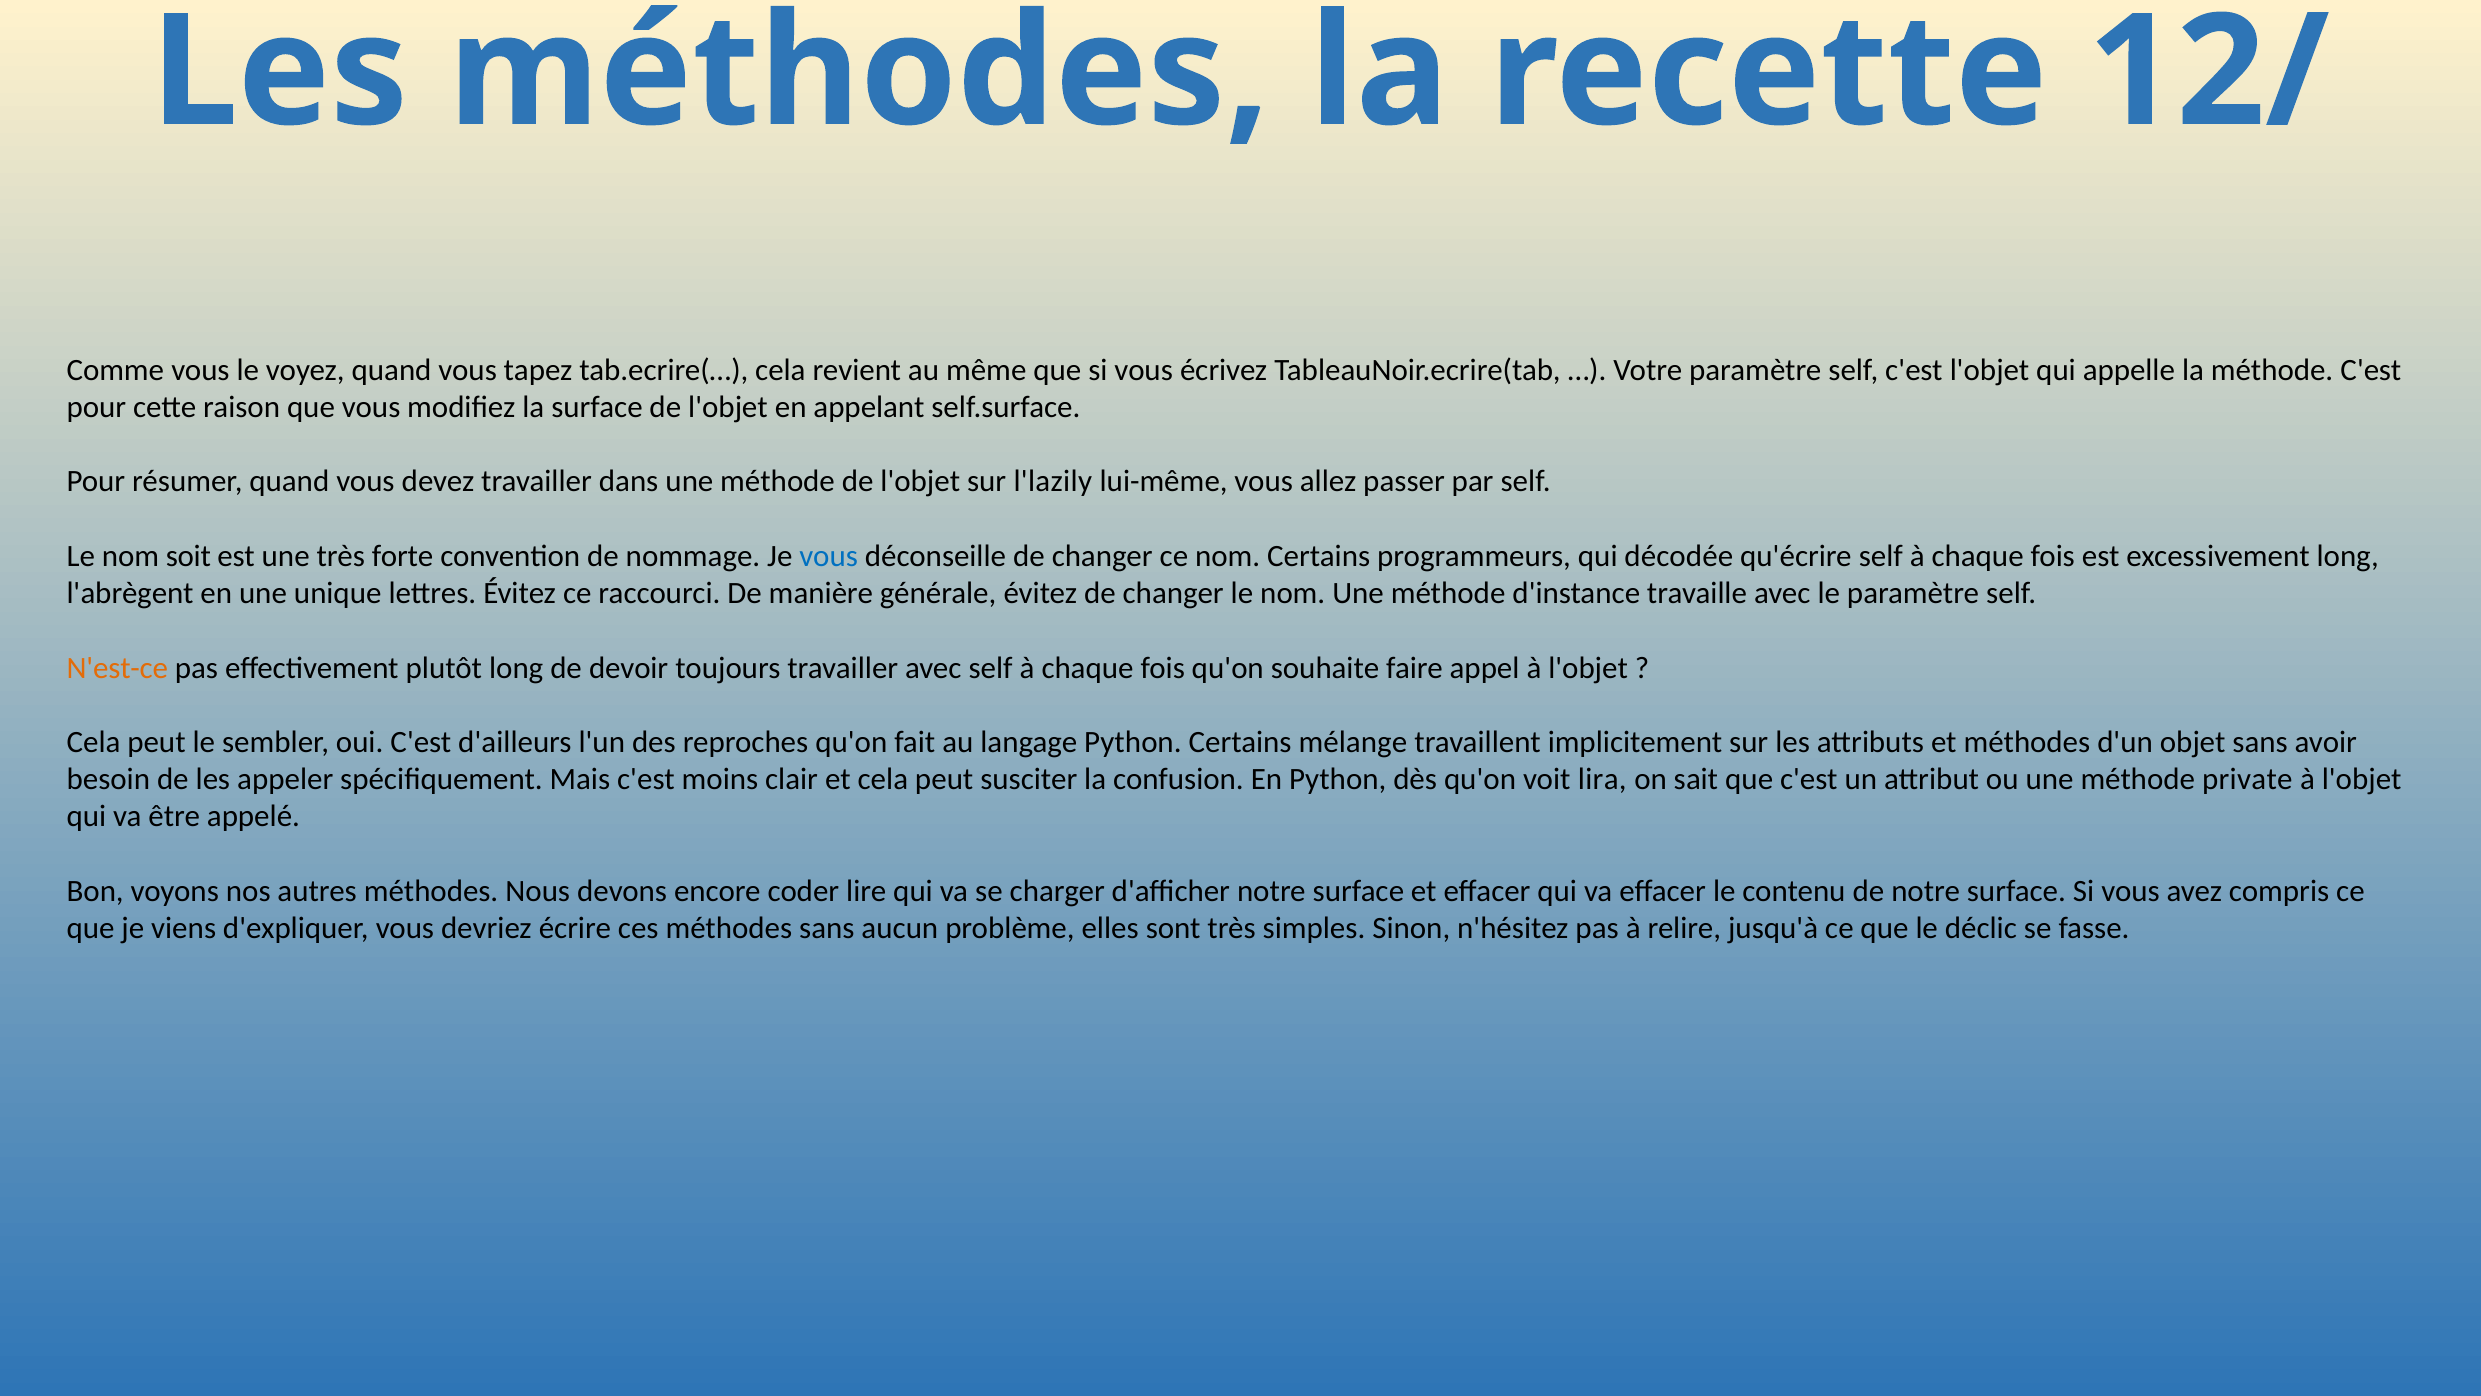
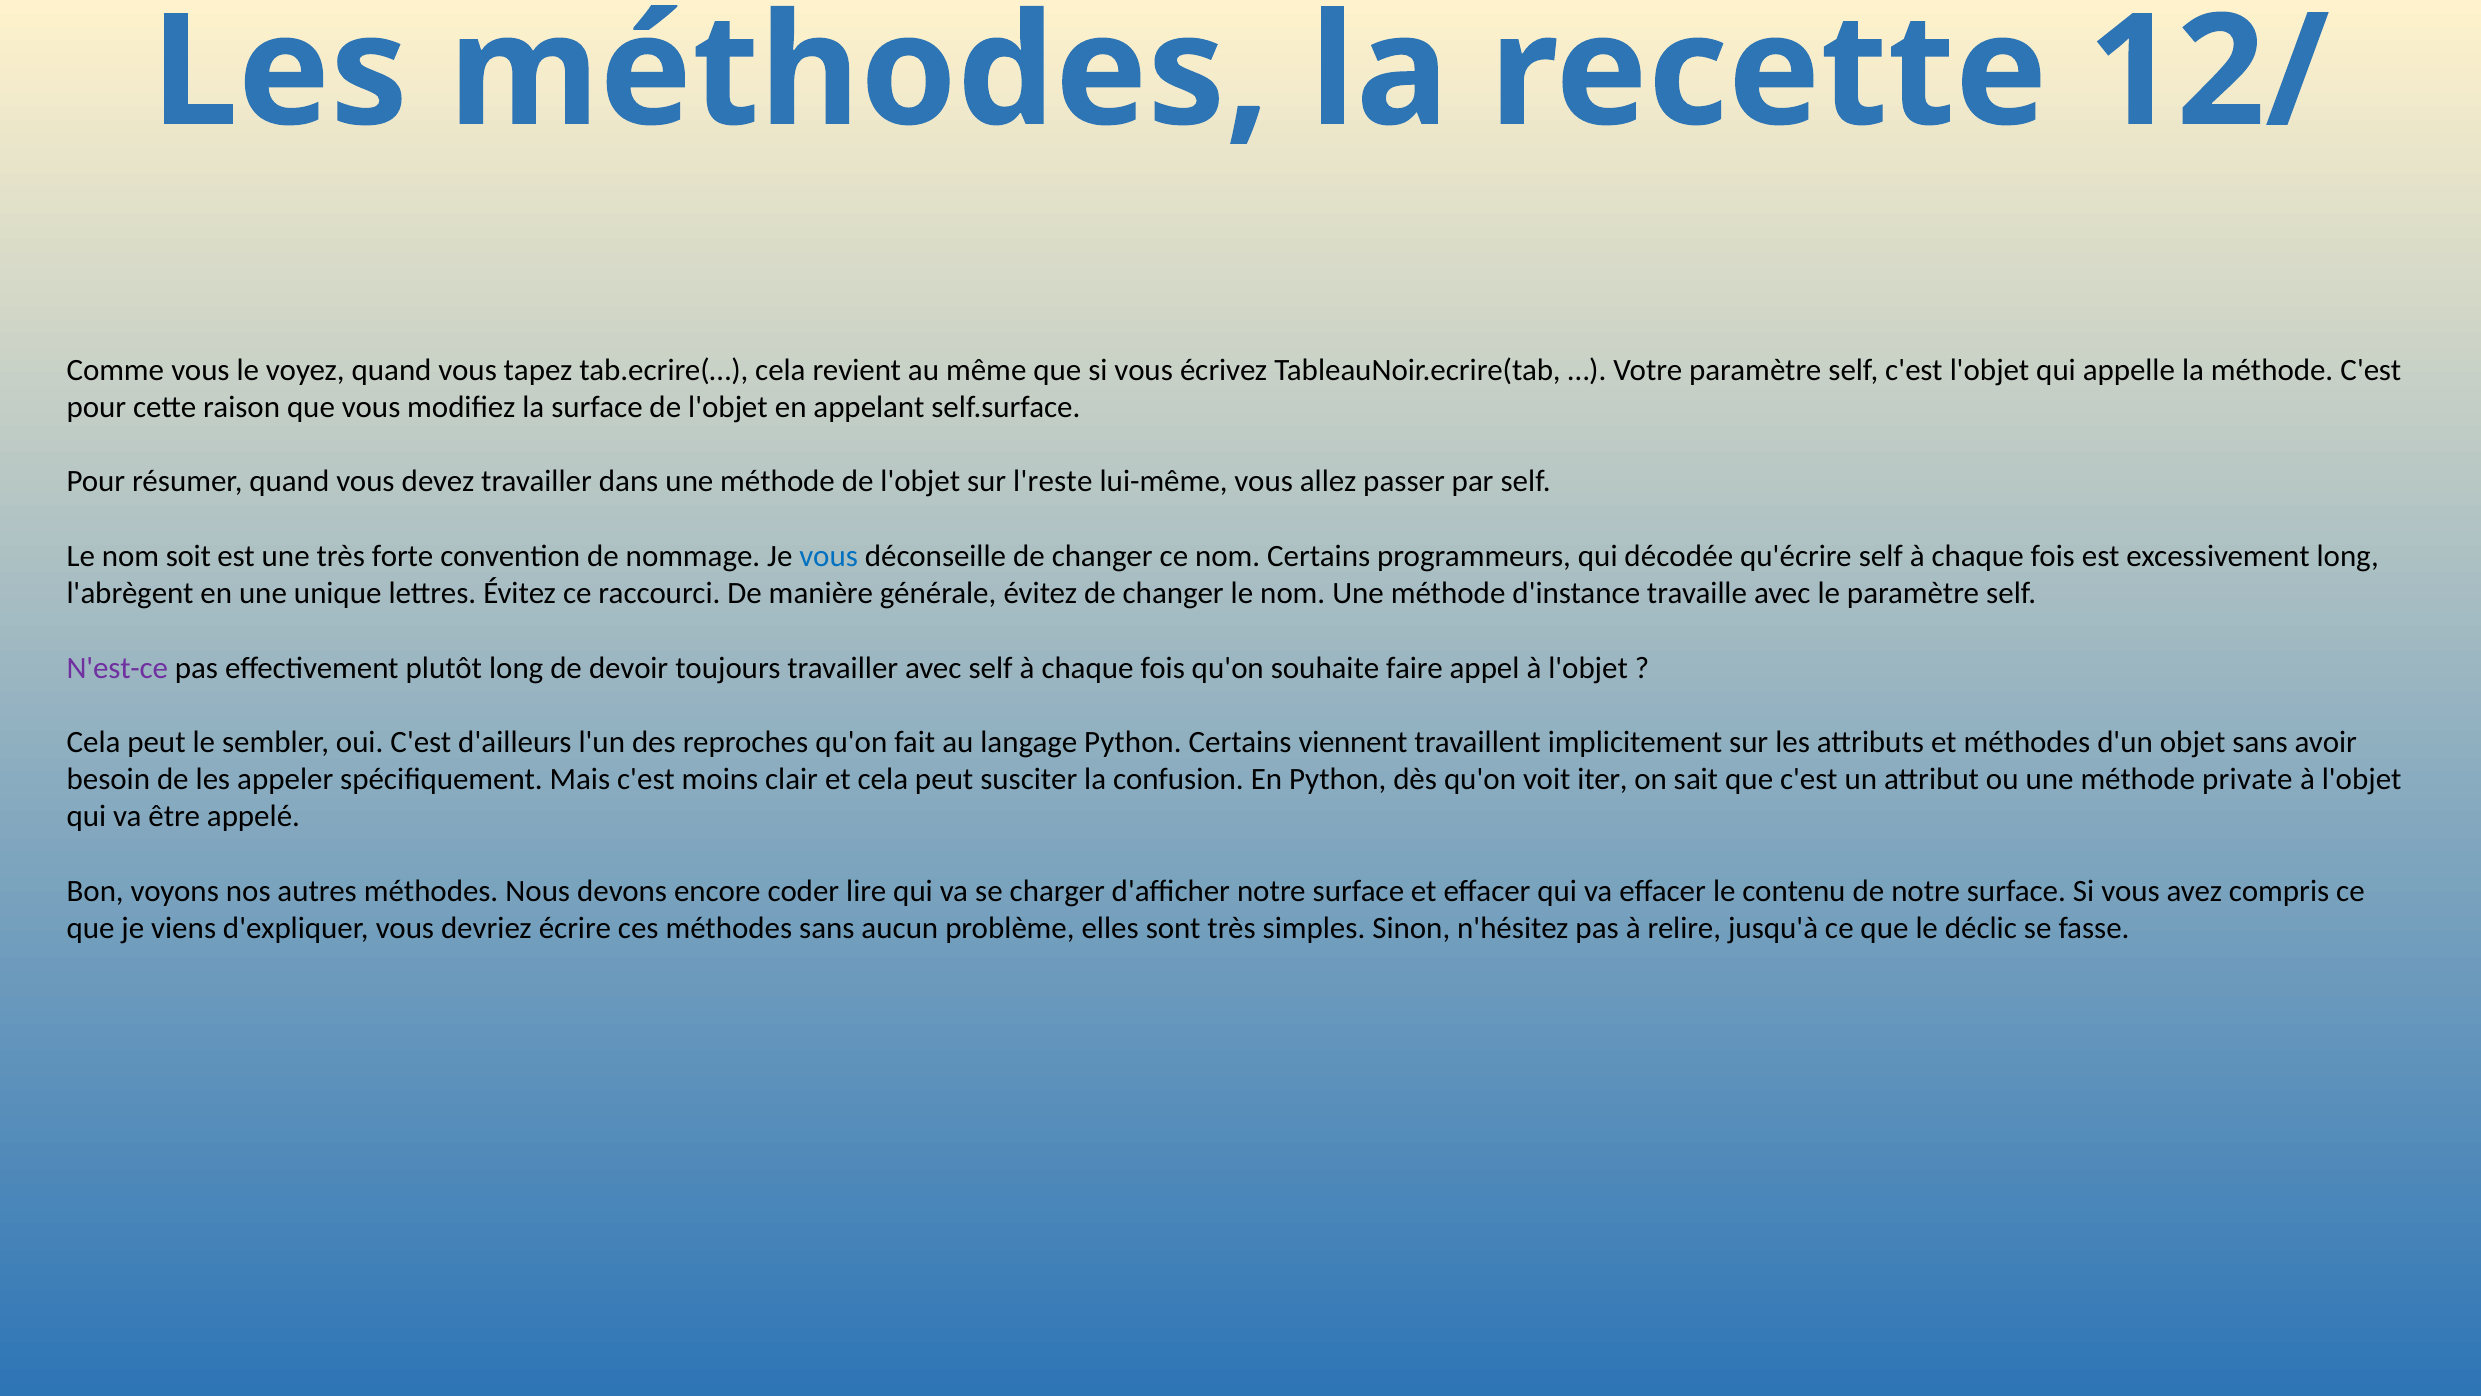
l'lazily: l'lazily -> l'reste
N'est-ce colour: orange -> purple
mélange: mélange -> viennent
lira: lira -> iter
